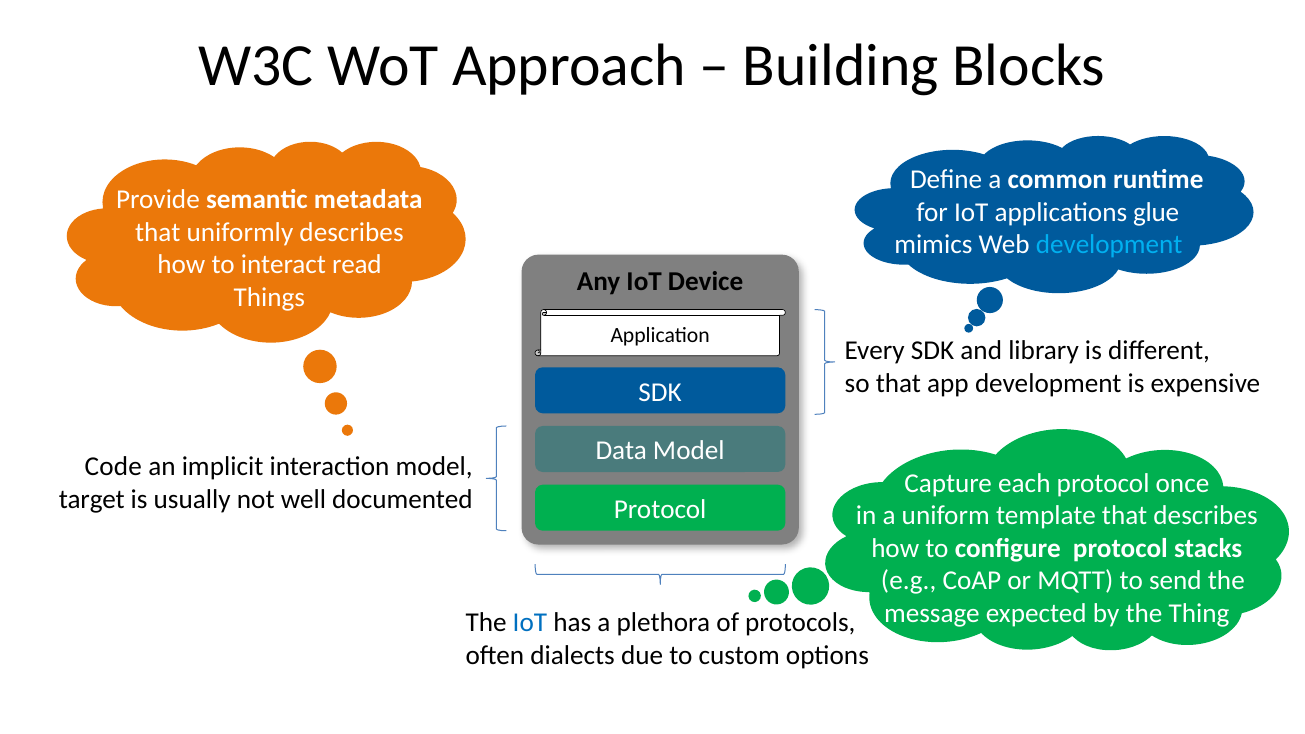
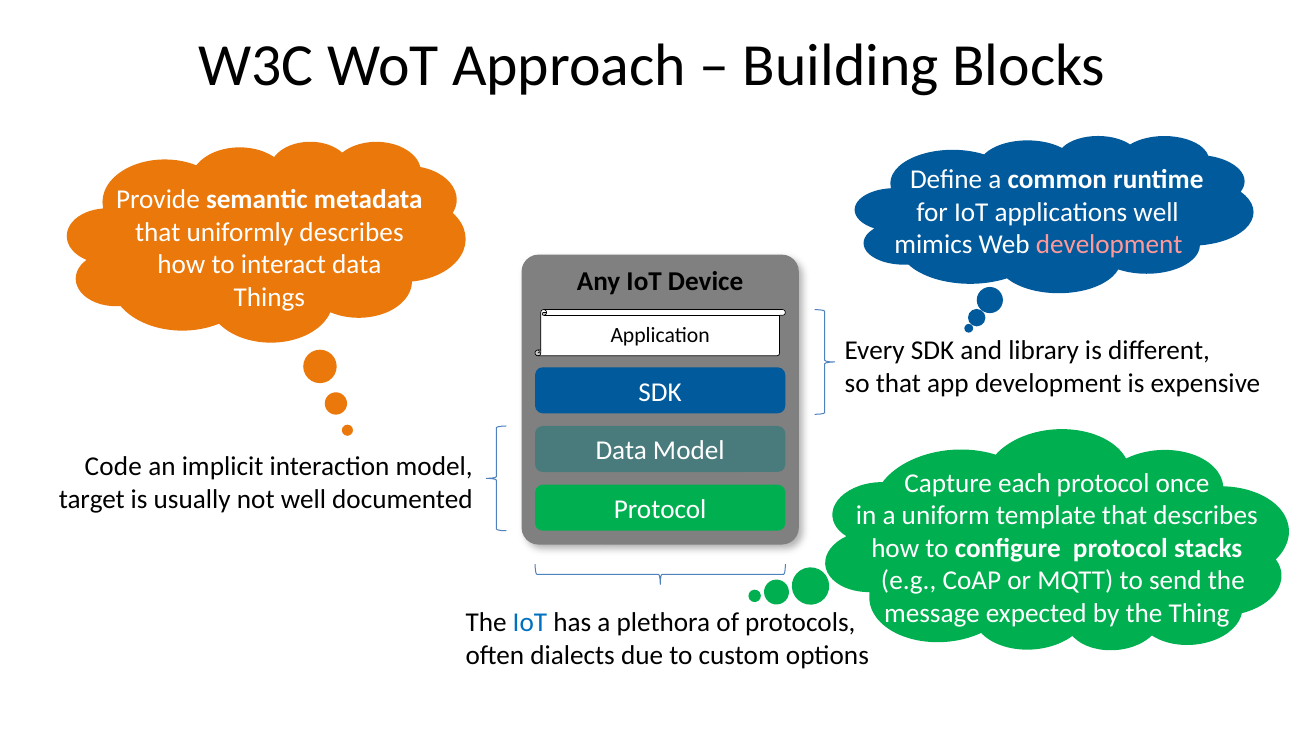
applications glue: glue -> well
development at (1109, 245) colour: light blue -> pink
interact read: read -> data
